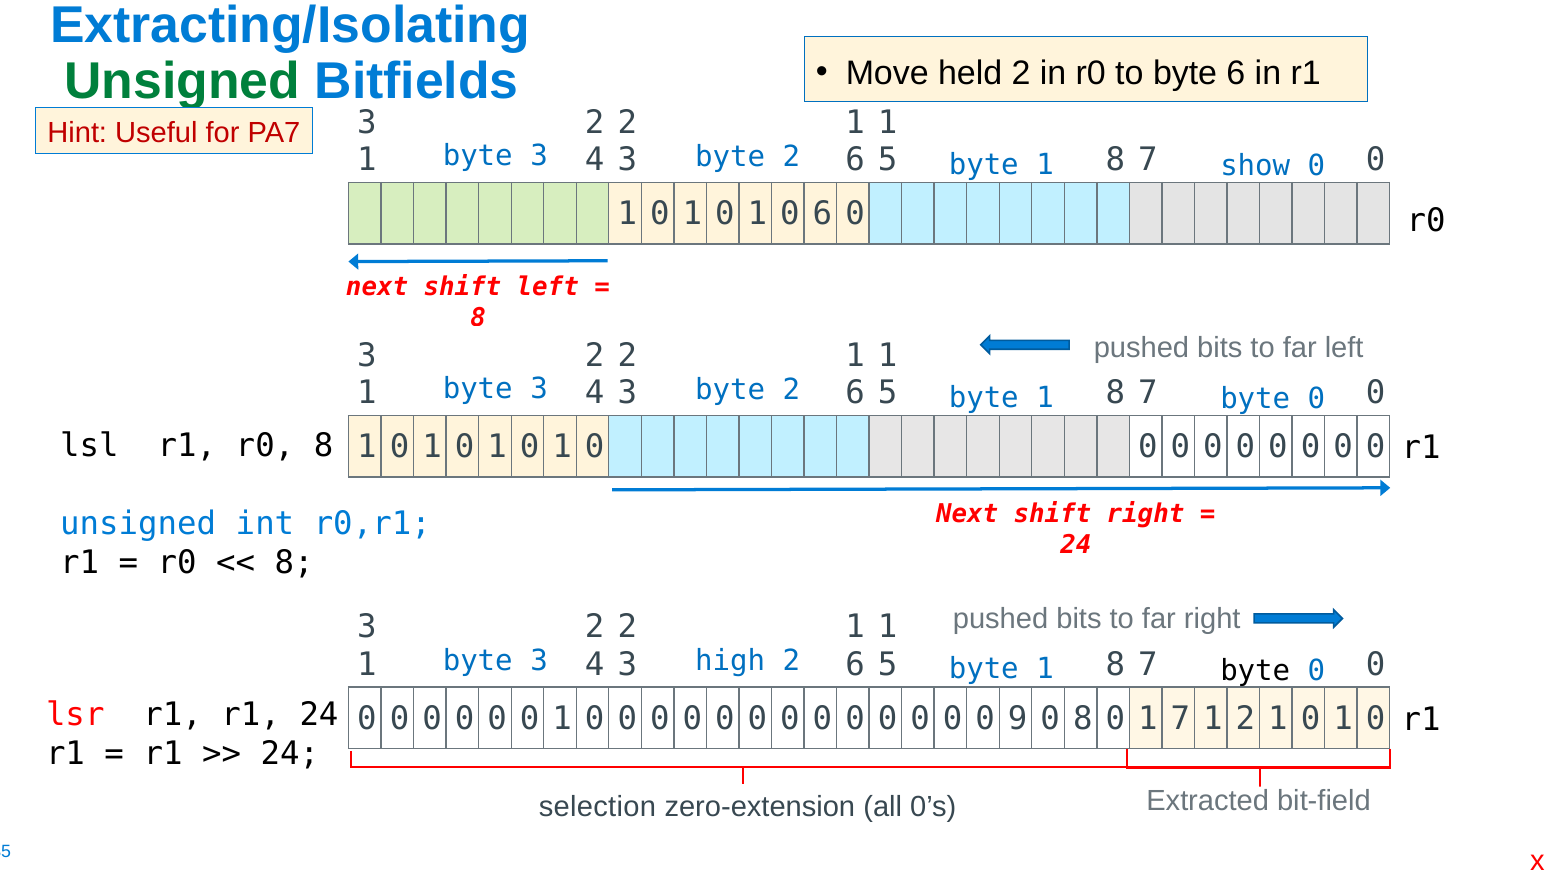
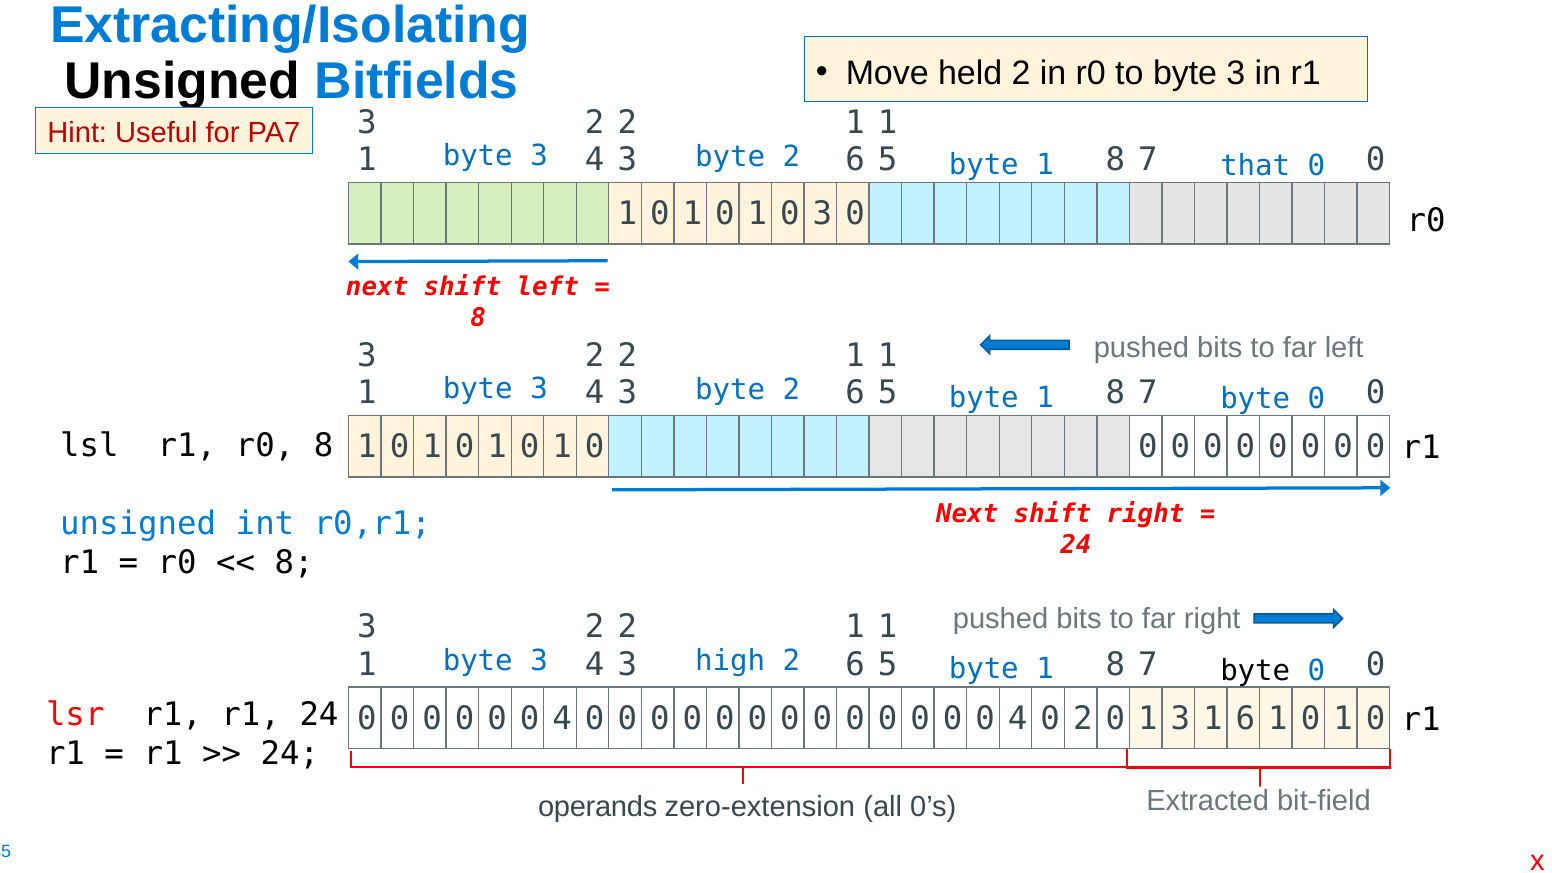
Unsigned at (182, 81) colour: green -> black
to byte 6: 6 -> 3
show: show -> that
1 0 6: 6 -> 3
1 at (562, 718): 1 -> 4
9 at (1018, 718): 9 -> 4
0 8: 8 -> 2
1 7: 7 -> 3
2 at (1245, 718): 2 -> 6
selection: selection -> operands
